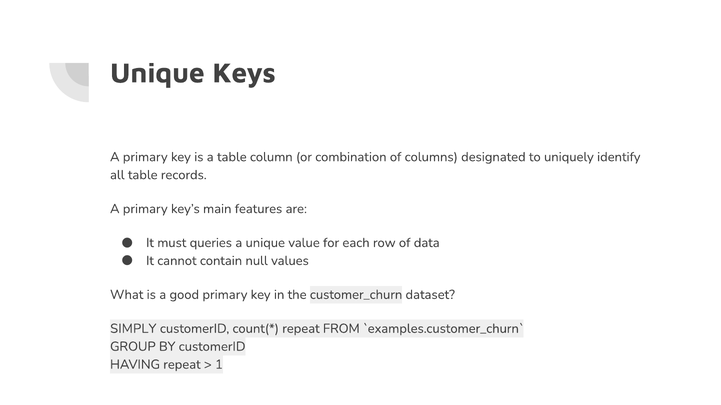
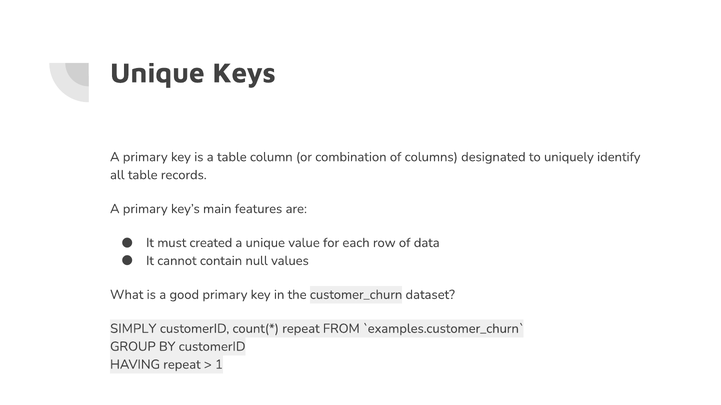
queries: queries -> created
